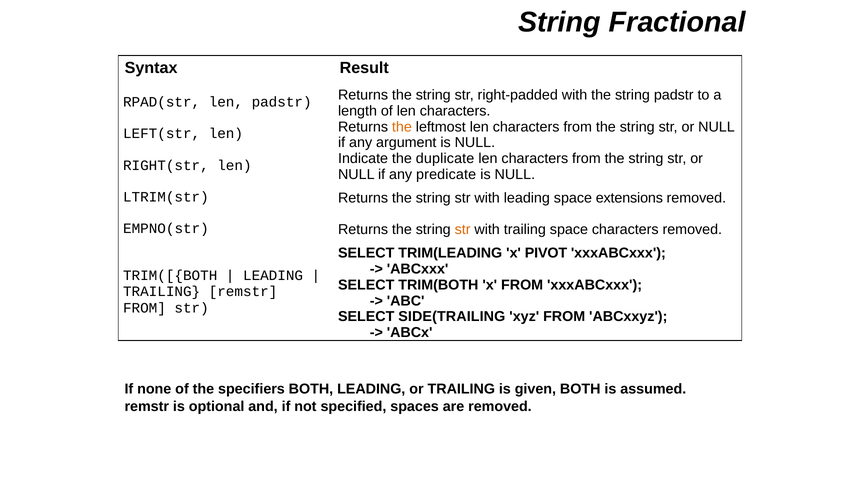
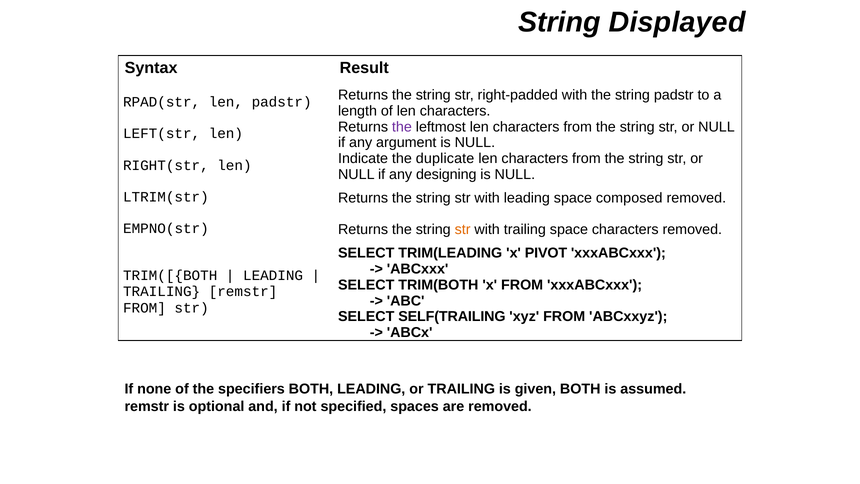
Fractional: Fractional -> Displayed
the at (402, 127) colour: orange -> purple
predicate: predicate -> designing
extensions: extensions -> composed
SIDE(TRAILING: SIDE(TRAILING -> SELF(TRAILING
